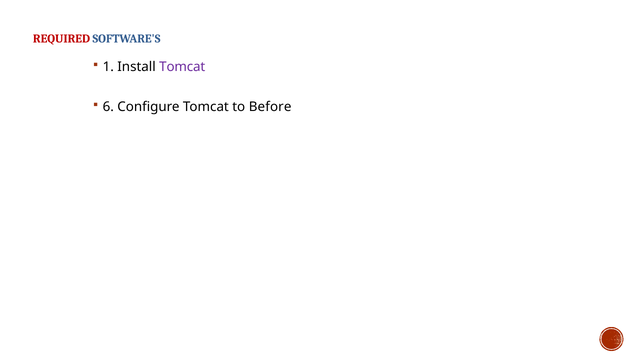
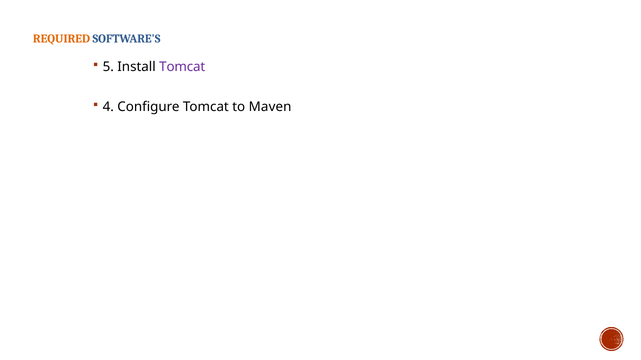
REQUIRED colour: red -> orange
1: 1 -> 5
6: 6 -> 4
Before: Before -> Maven
